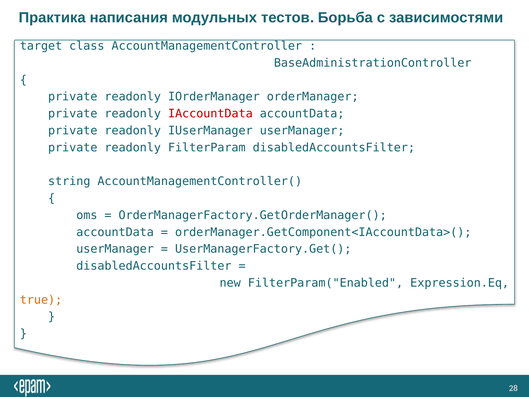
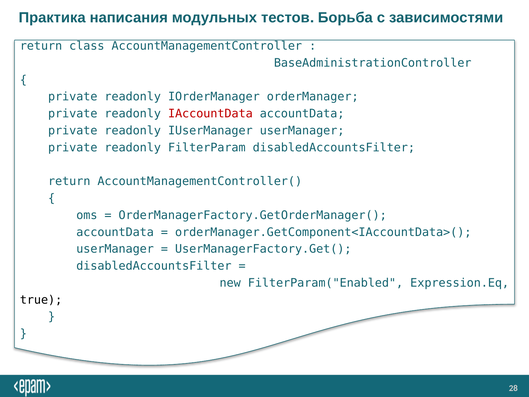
target at (41, 46): target -> return
string at (69, 181): string -> return
true colour: orange -> black
